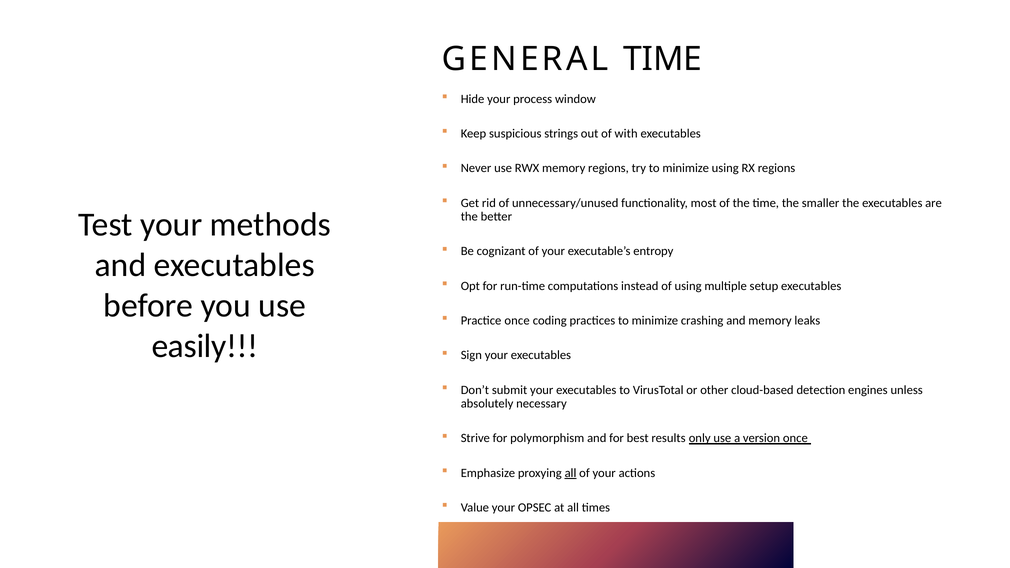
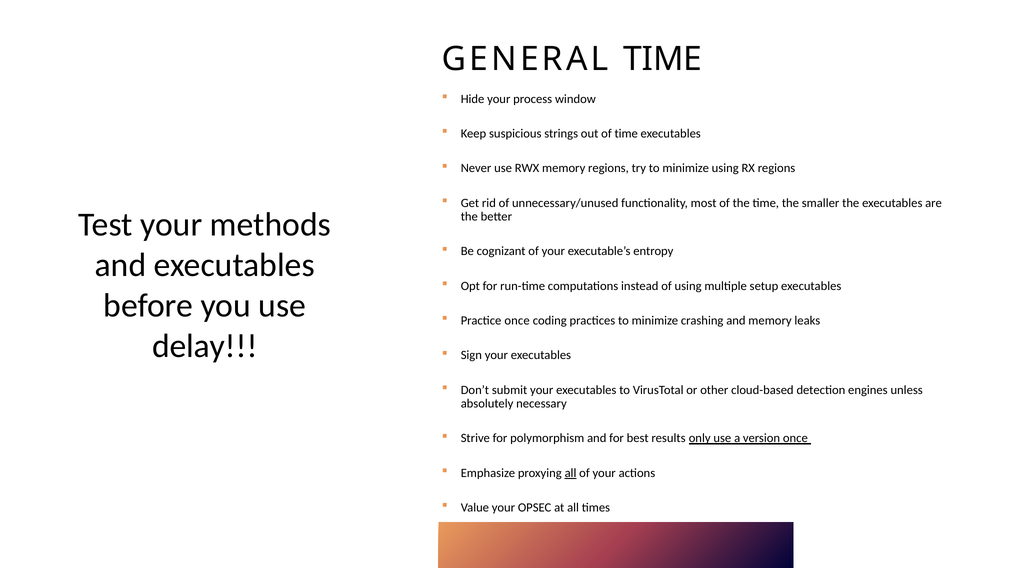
of with: with -> time
easily: easily -> delay
